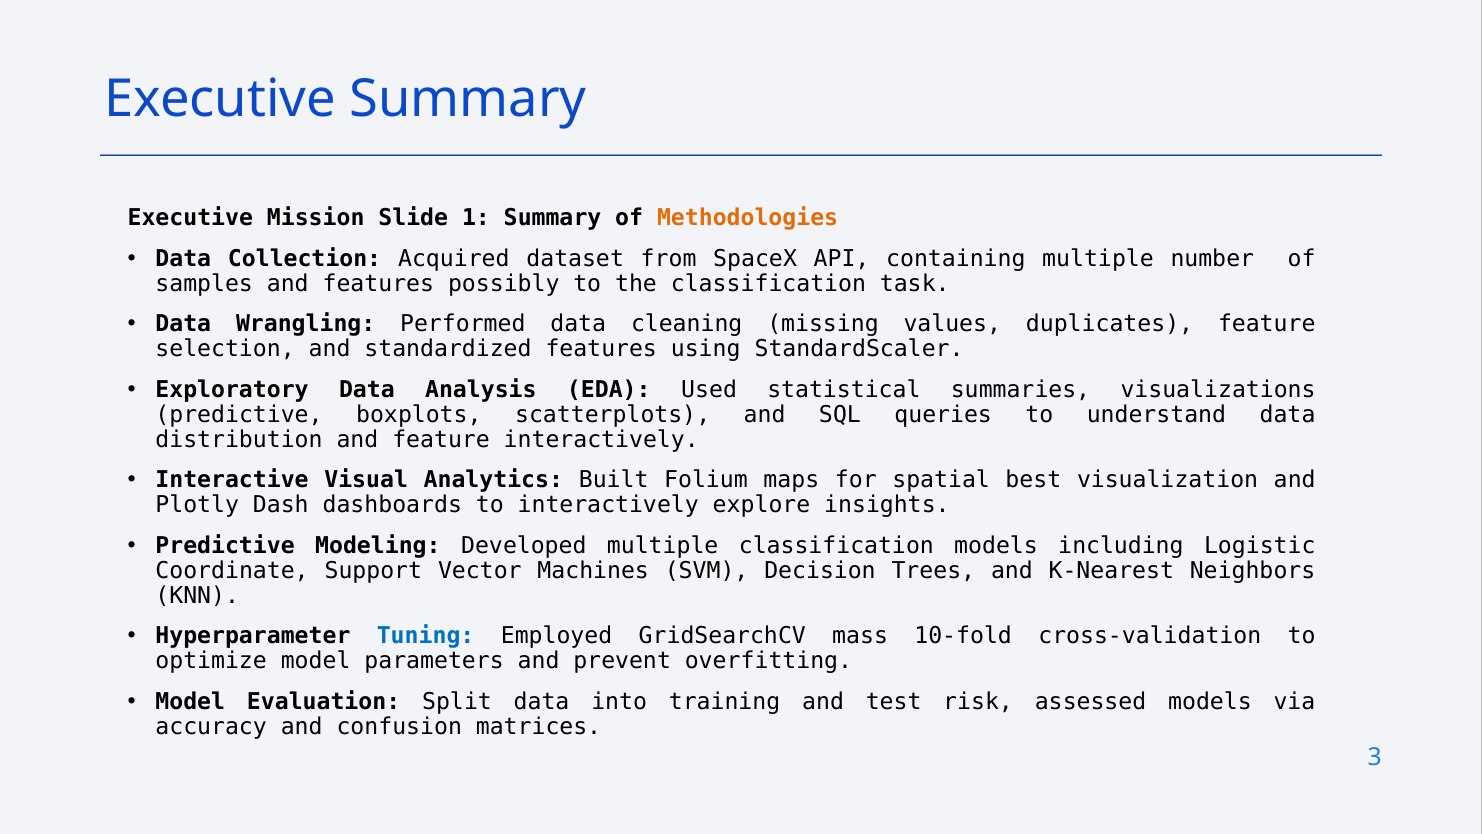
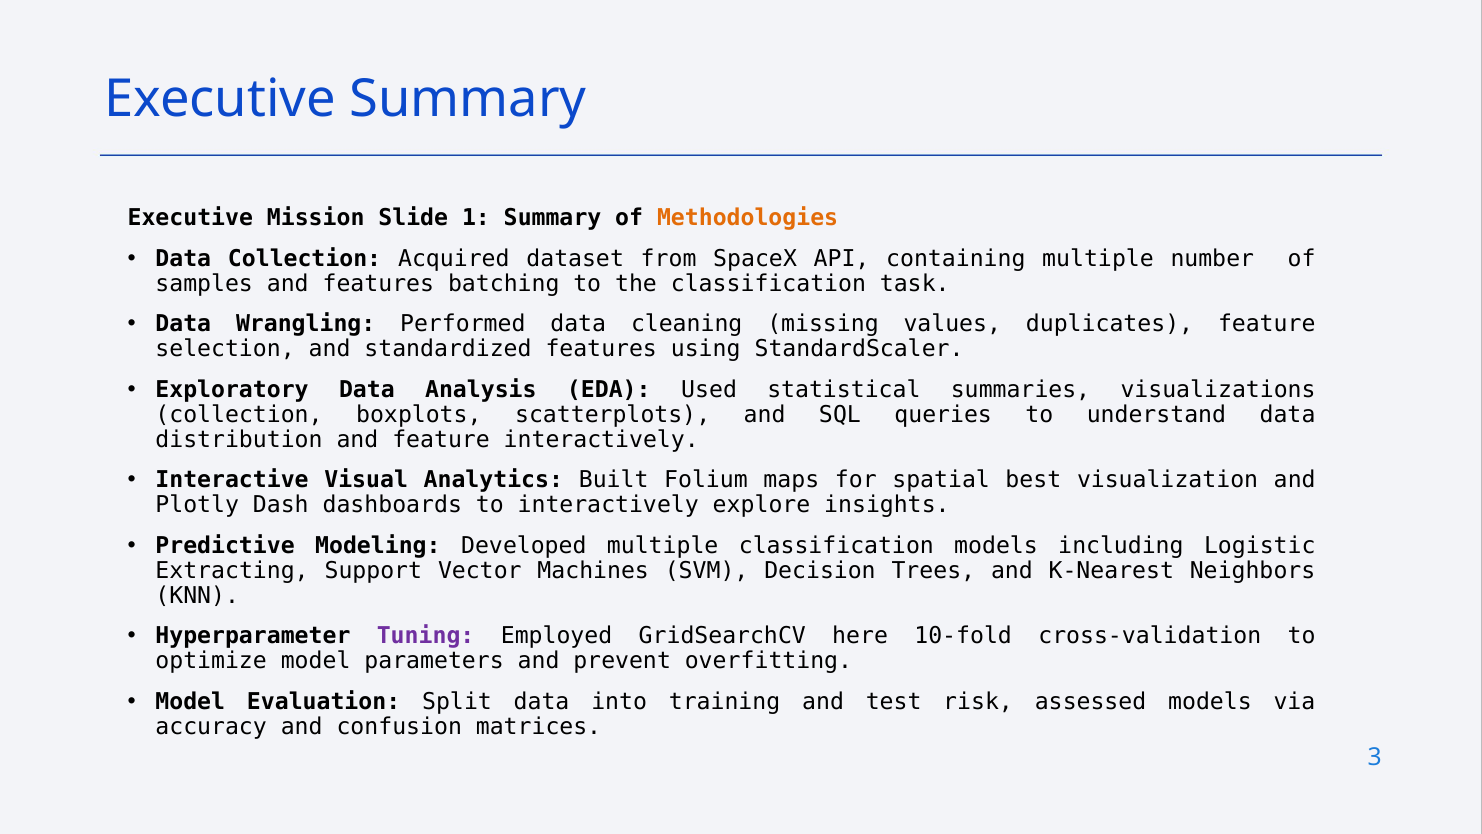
possibly: possibly -> batching
predictive at (239, 414): predictive -> collection
Coordinate: Coordinate -> Extracting
Tuning colour: blue -> purple
mass: mass -> here
